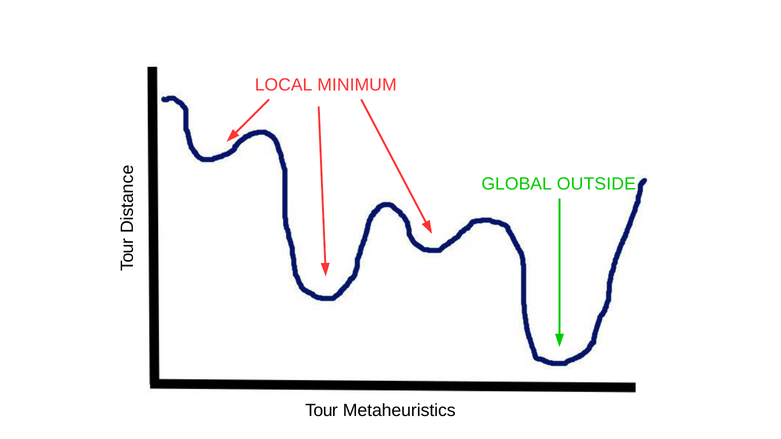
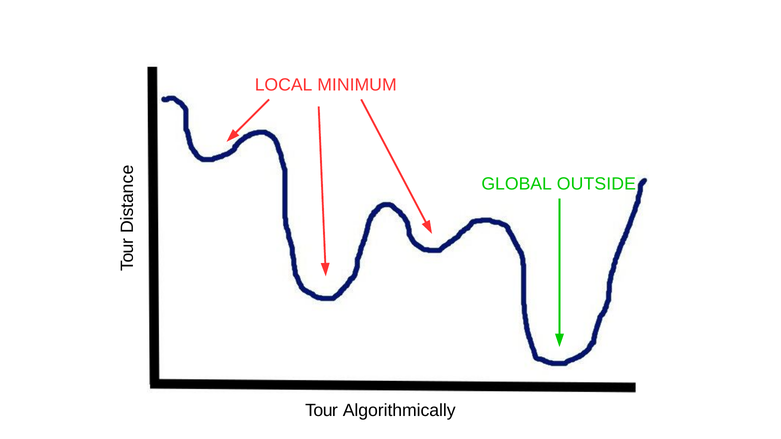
Metaheuristics: Metaheuristics -> Algorithmically
